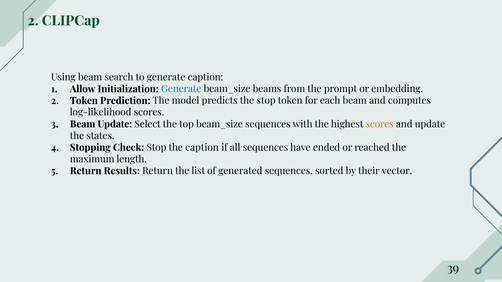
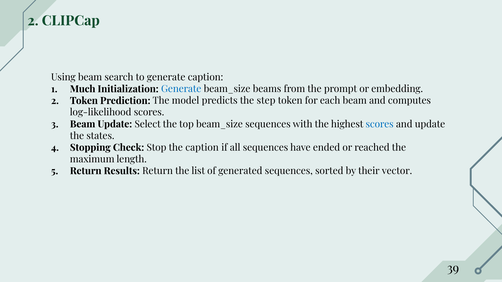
Allow: Allow -> Much
the stop: stop -> step
scores at (380, 124) colour: orange -> blue
